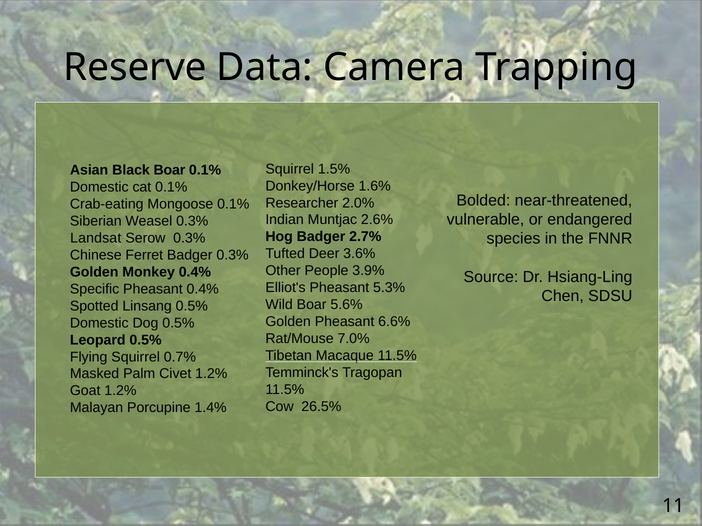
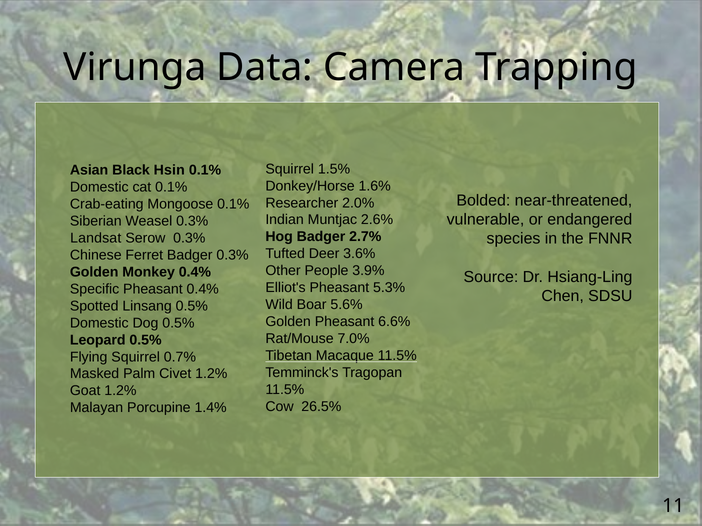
Reserve: Reserve -> Virunga
Black Boar: Boar -> Hsin
